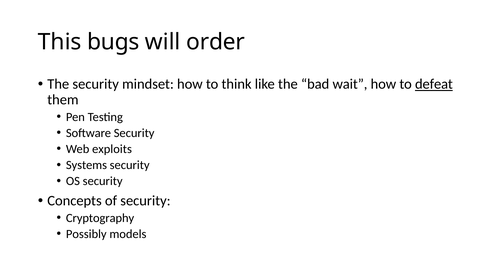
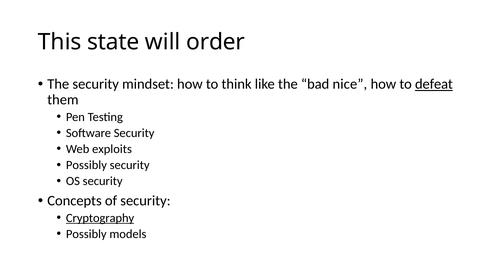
bugs: bugs -> state
wait: wait -> nice
Systems at (86, 165): Systems -> Possibly
Cryptography underline: none -> present
